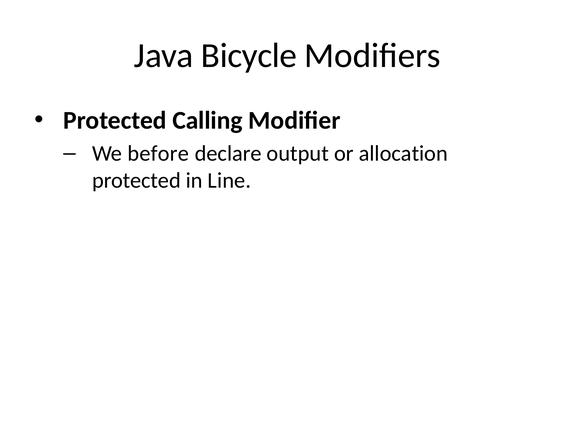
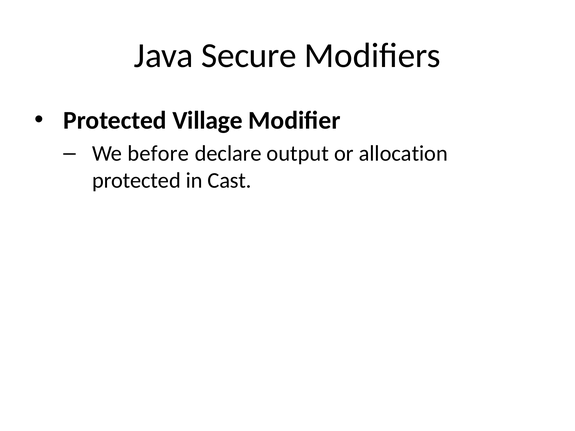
Bicycle: Bicycle -> Secure
Calling: Calling -> Village
Line: Line -> Cast
